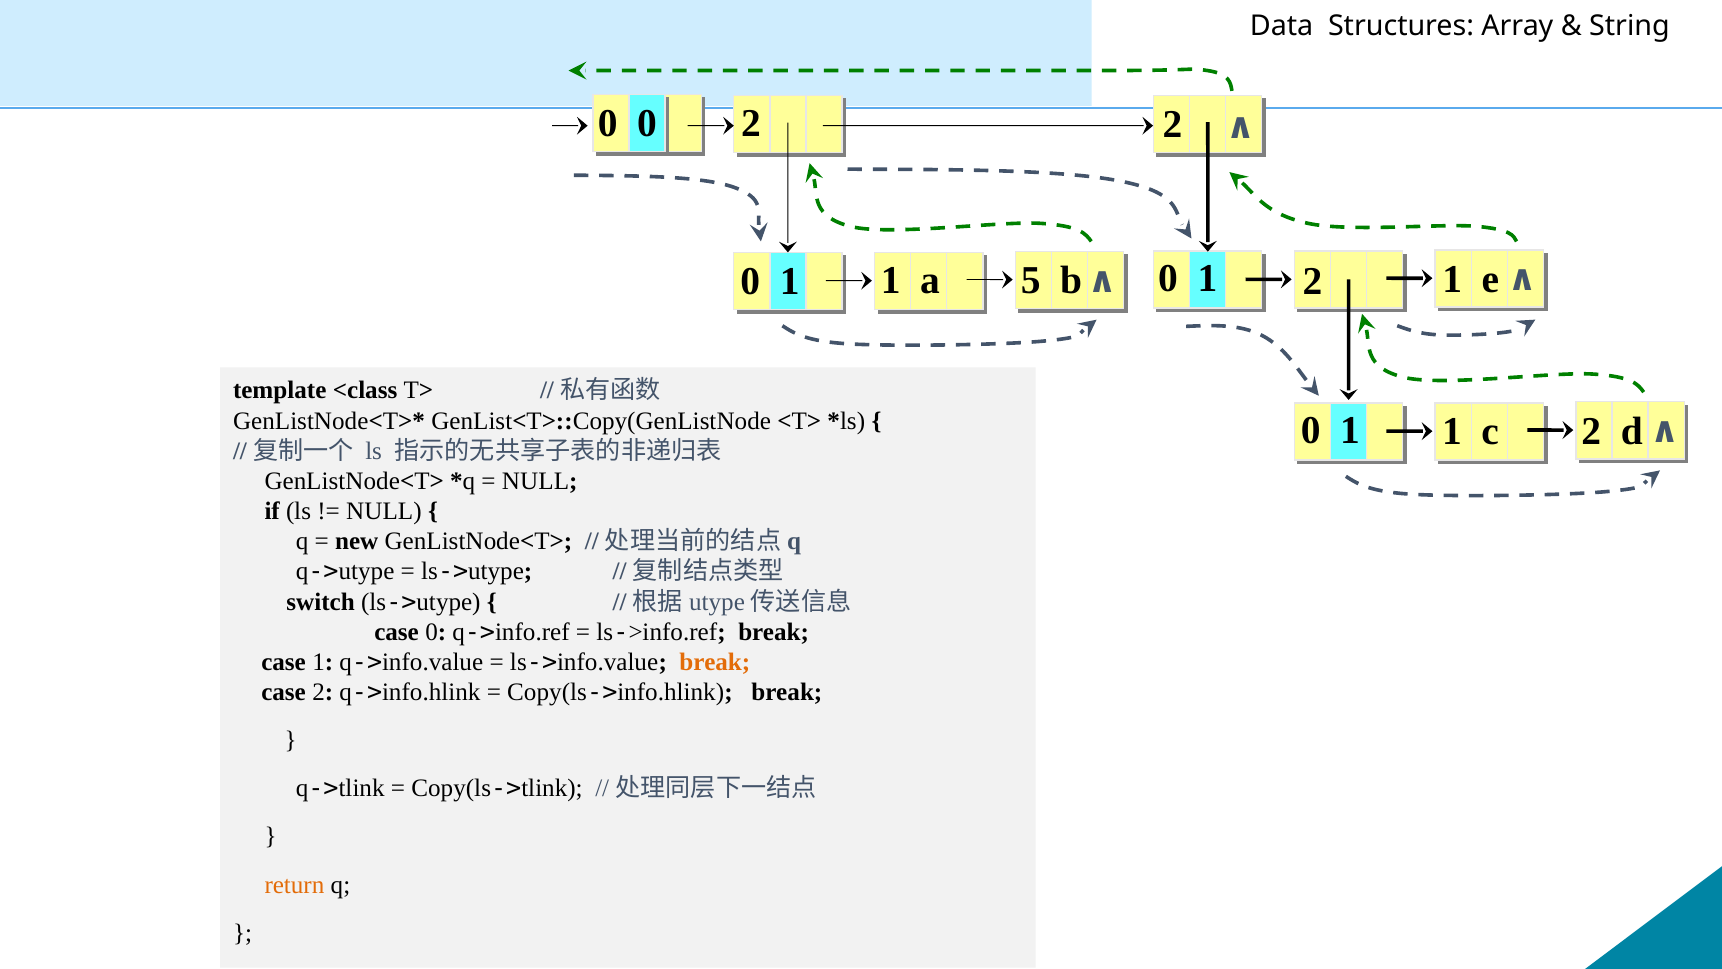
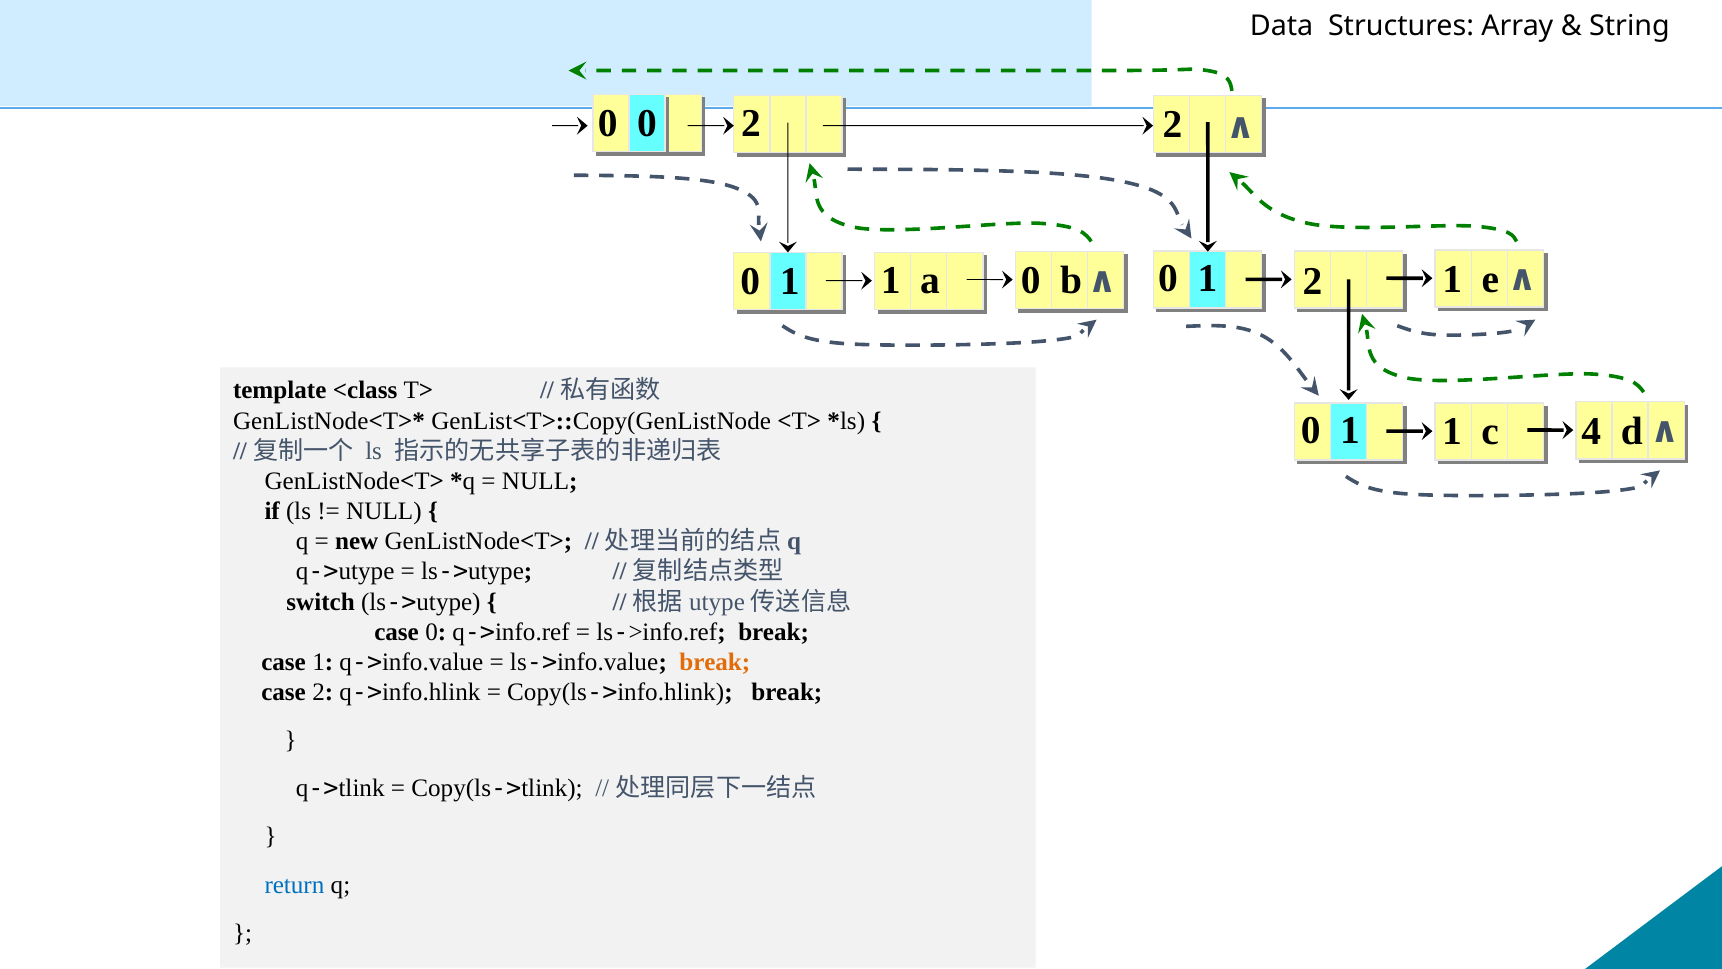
a 5: 5 -> 0
c 2: 2 -> 4
return colour: orange -> blue
